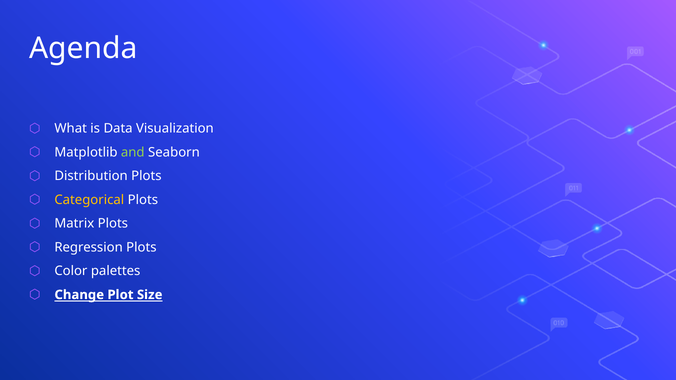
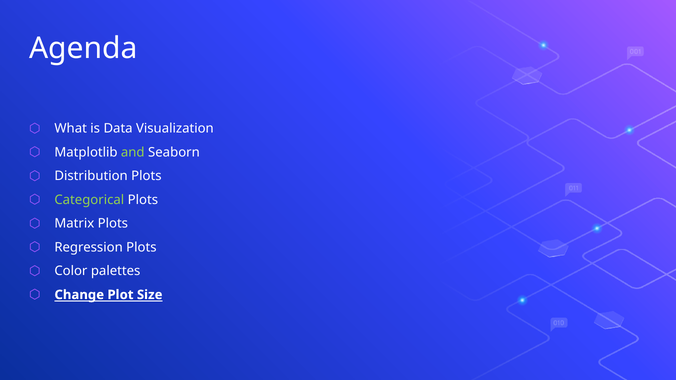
Categorical colour: yellow -> light green
